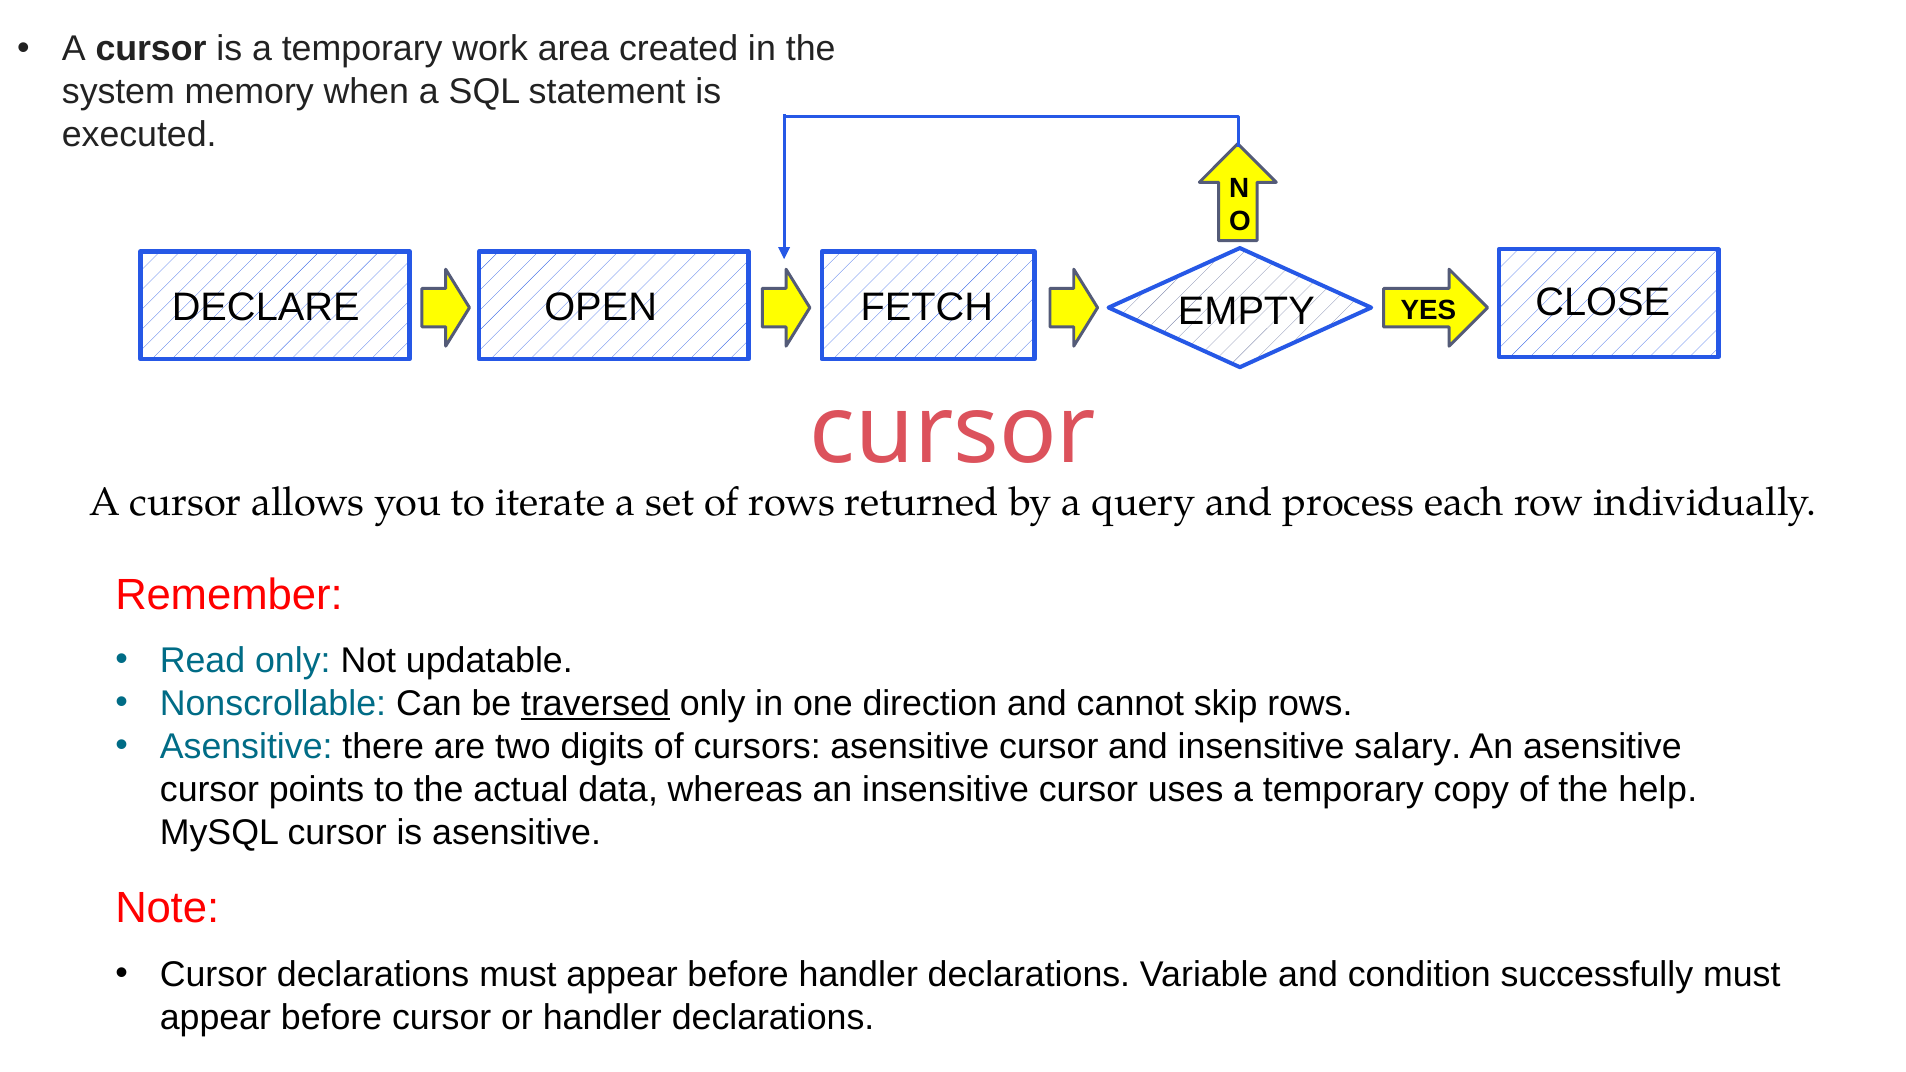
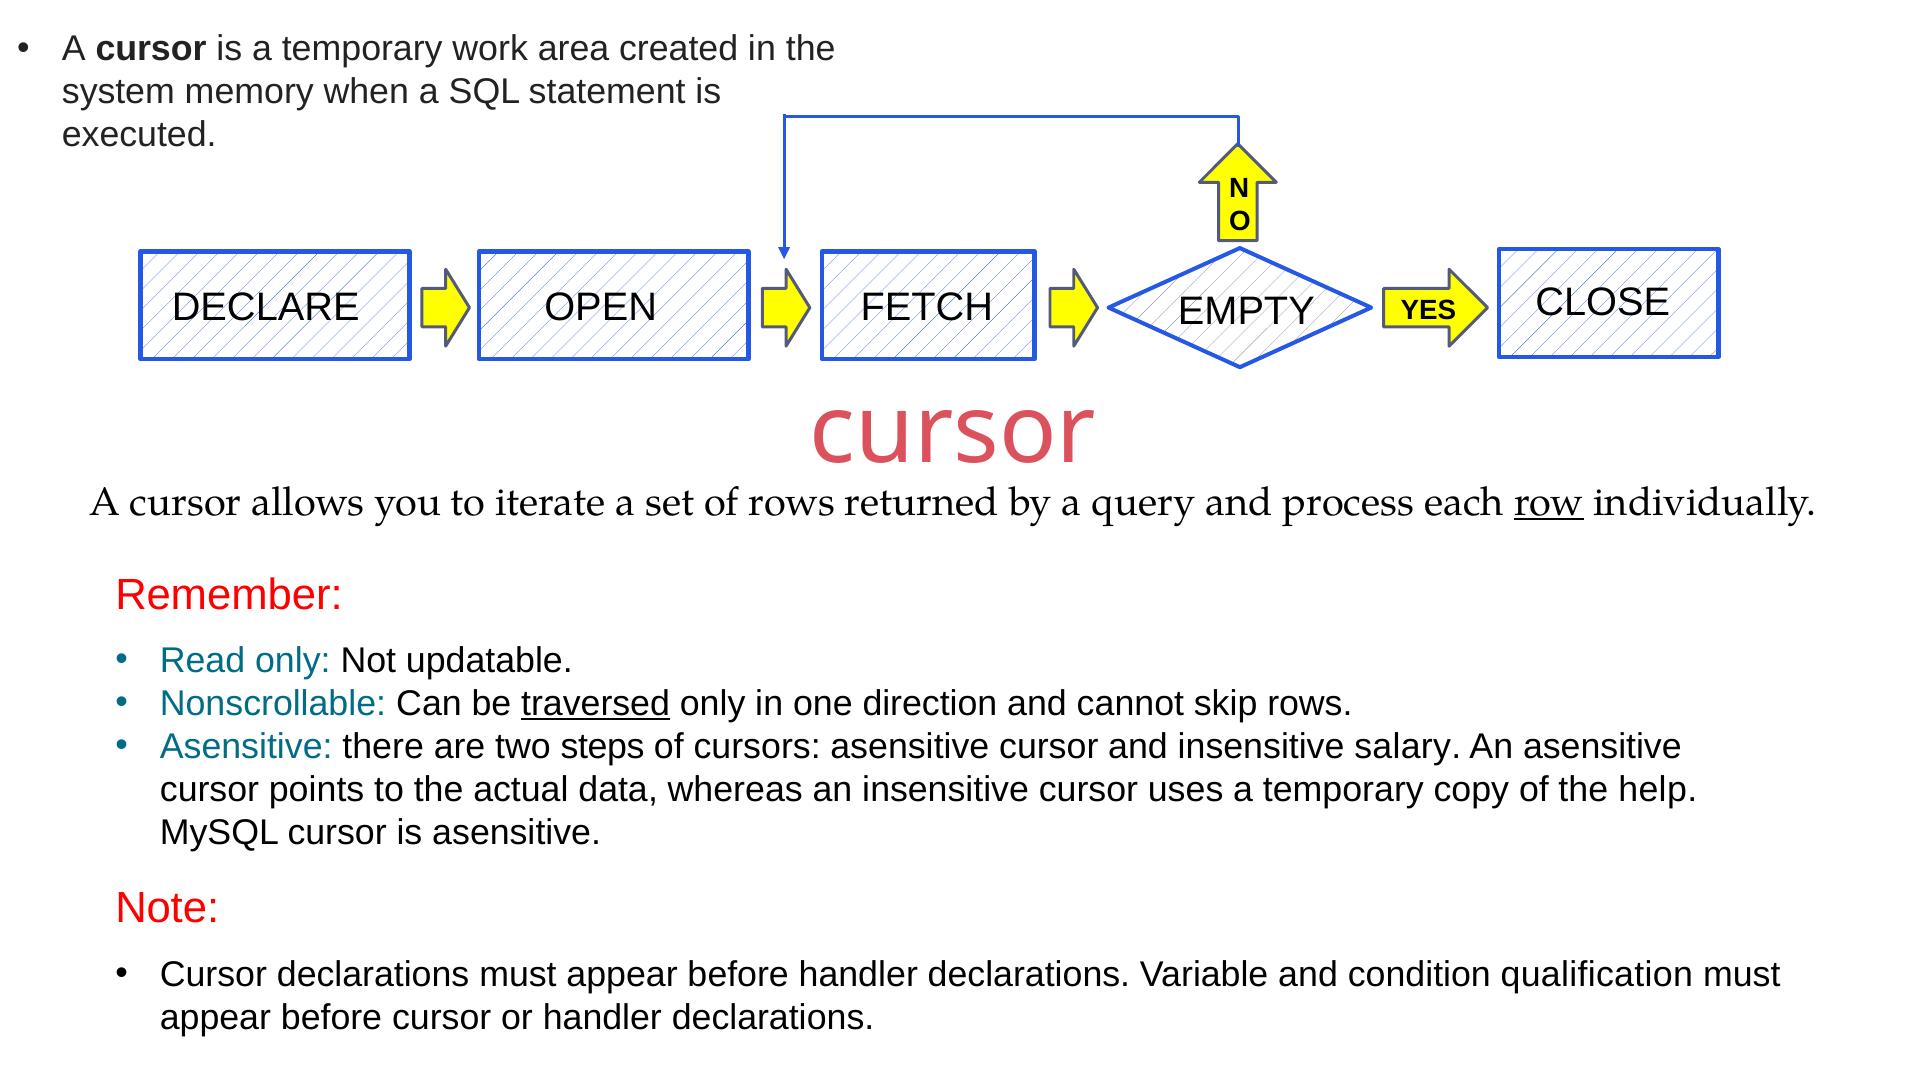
row underline: none -> present
digits: digits -> steps
successfully: successfully -> qualification
